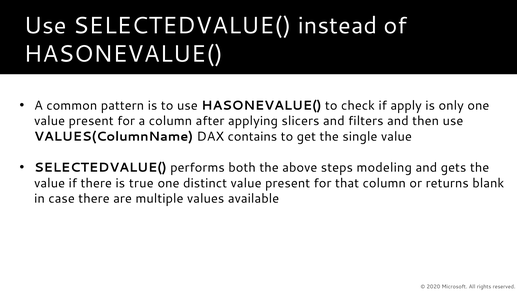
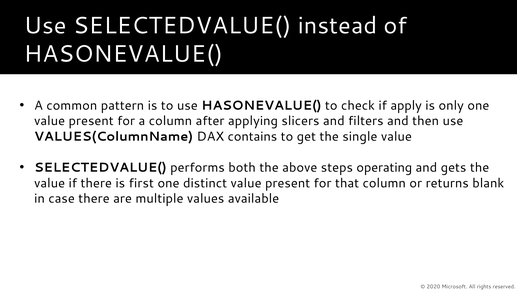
modeling: modeling -> operating
true: true -> first
